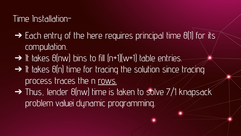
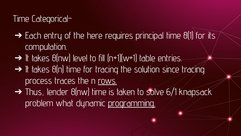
Installation-: Installation- -> Categorical-
bins: bins -> level
7/1: 7/1 -> 6/1
valuei: valuei -> what
programming underline: none -> present
